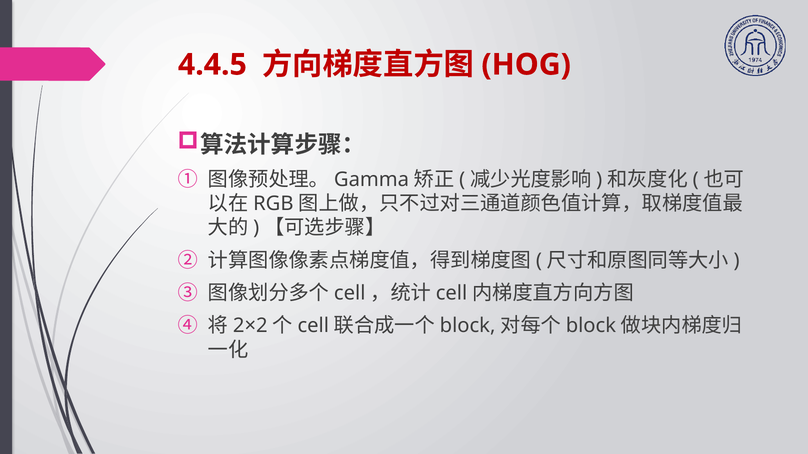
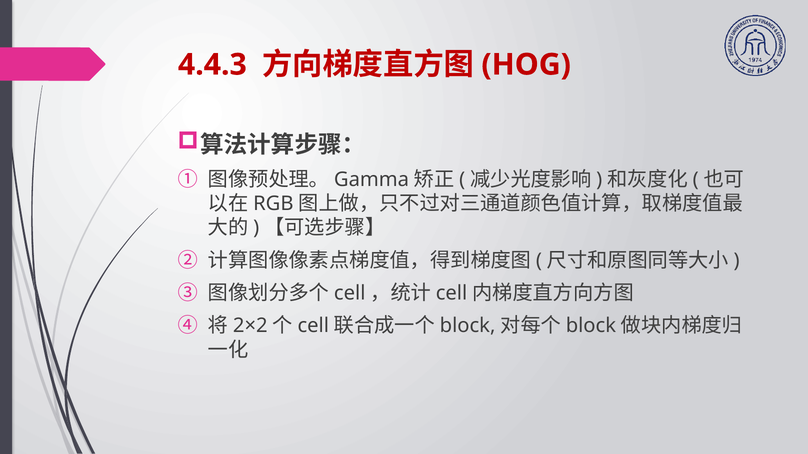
4.4.5: 4.4.5 -> 4.4.3
